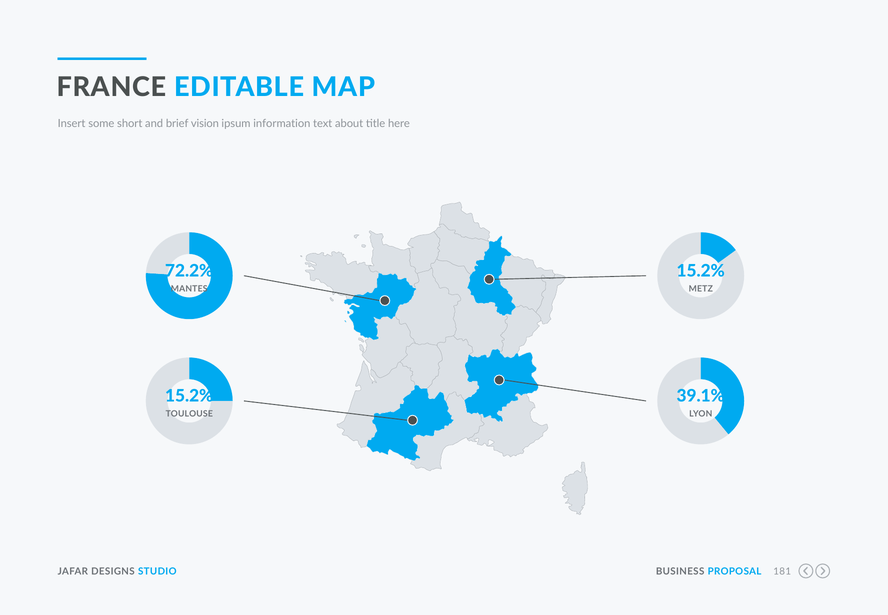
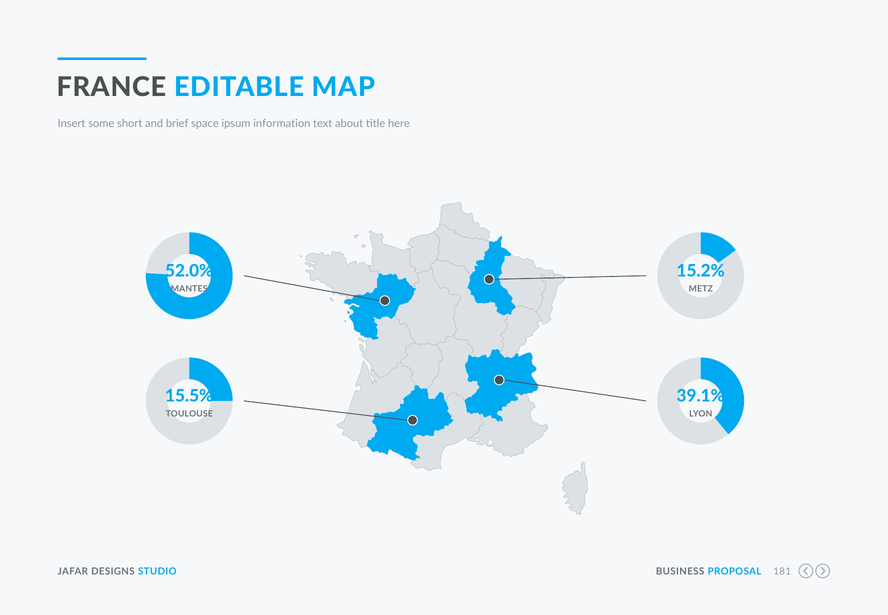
vision: vision -> space
72.2%: 72.2% -> 52.0%
15.2% at (189, 396): 15.2% -> 15.5%
